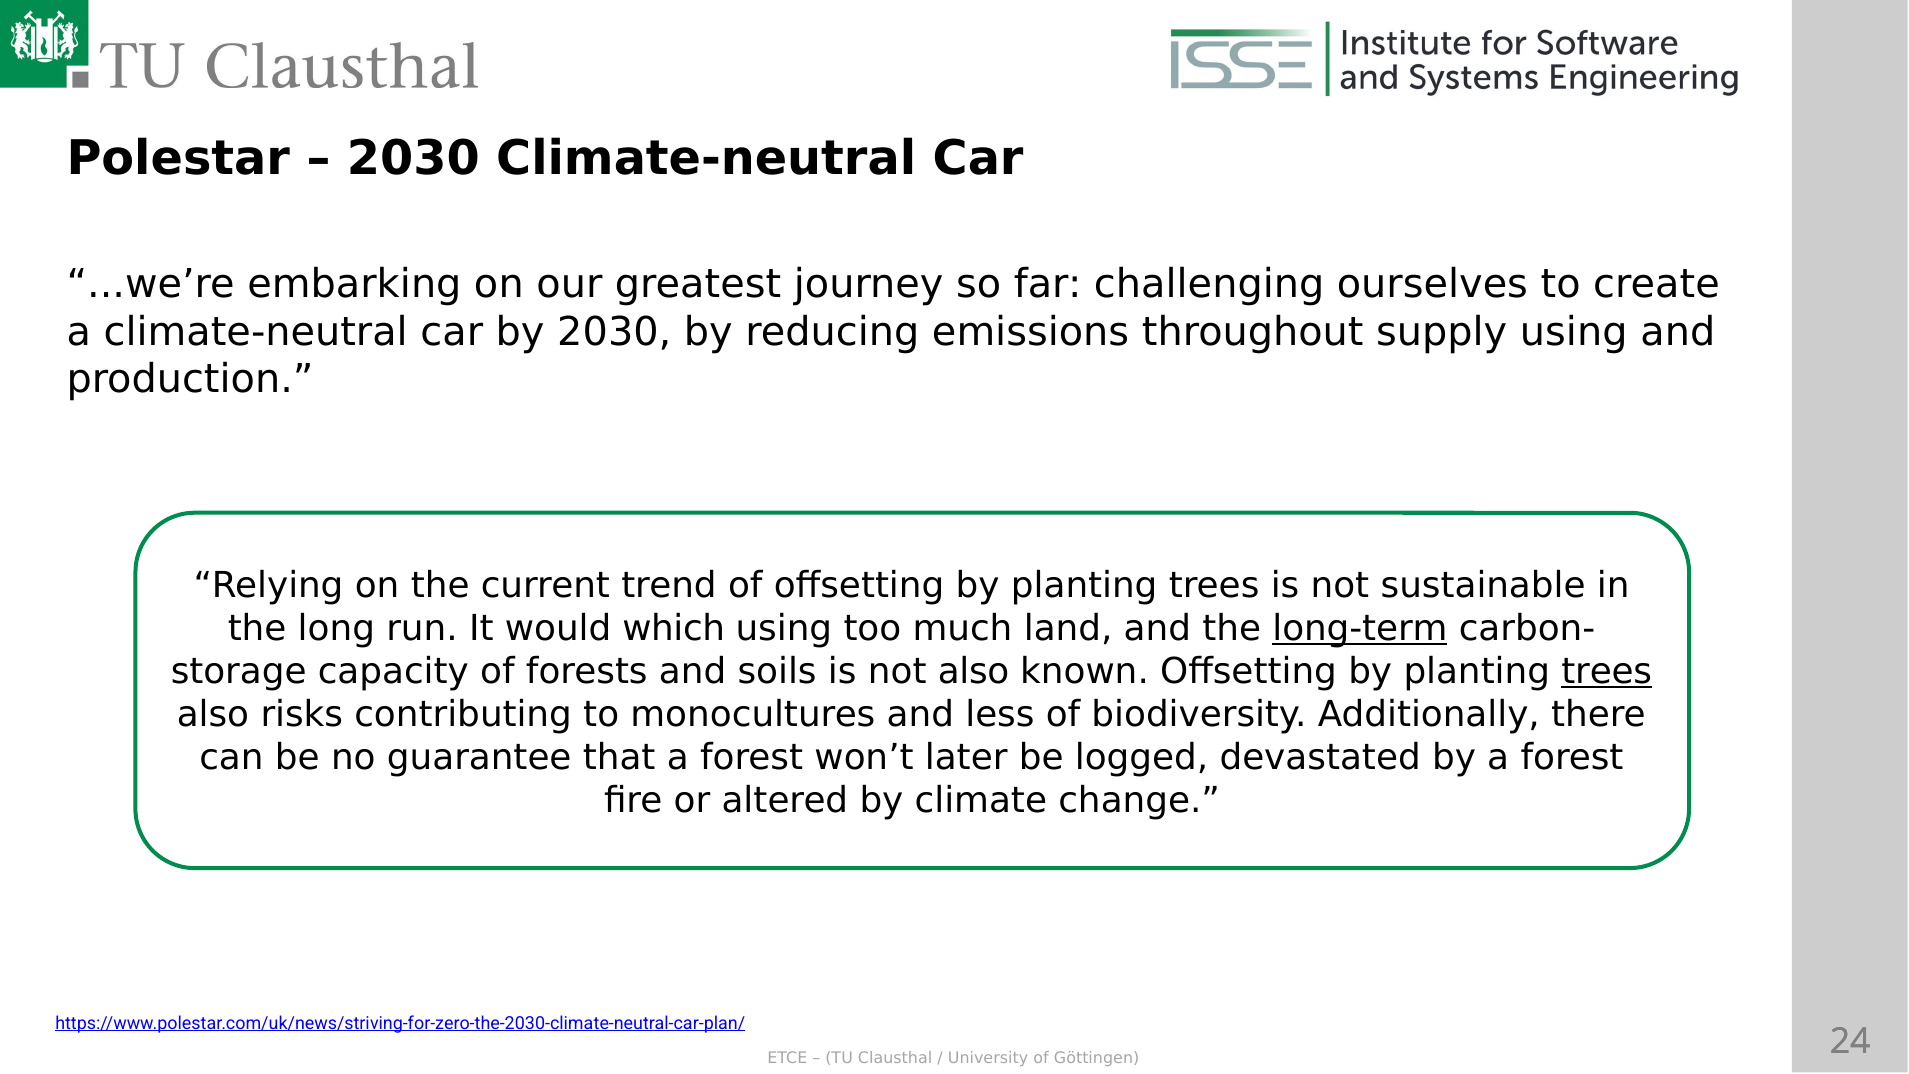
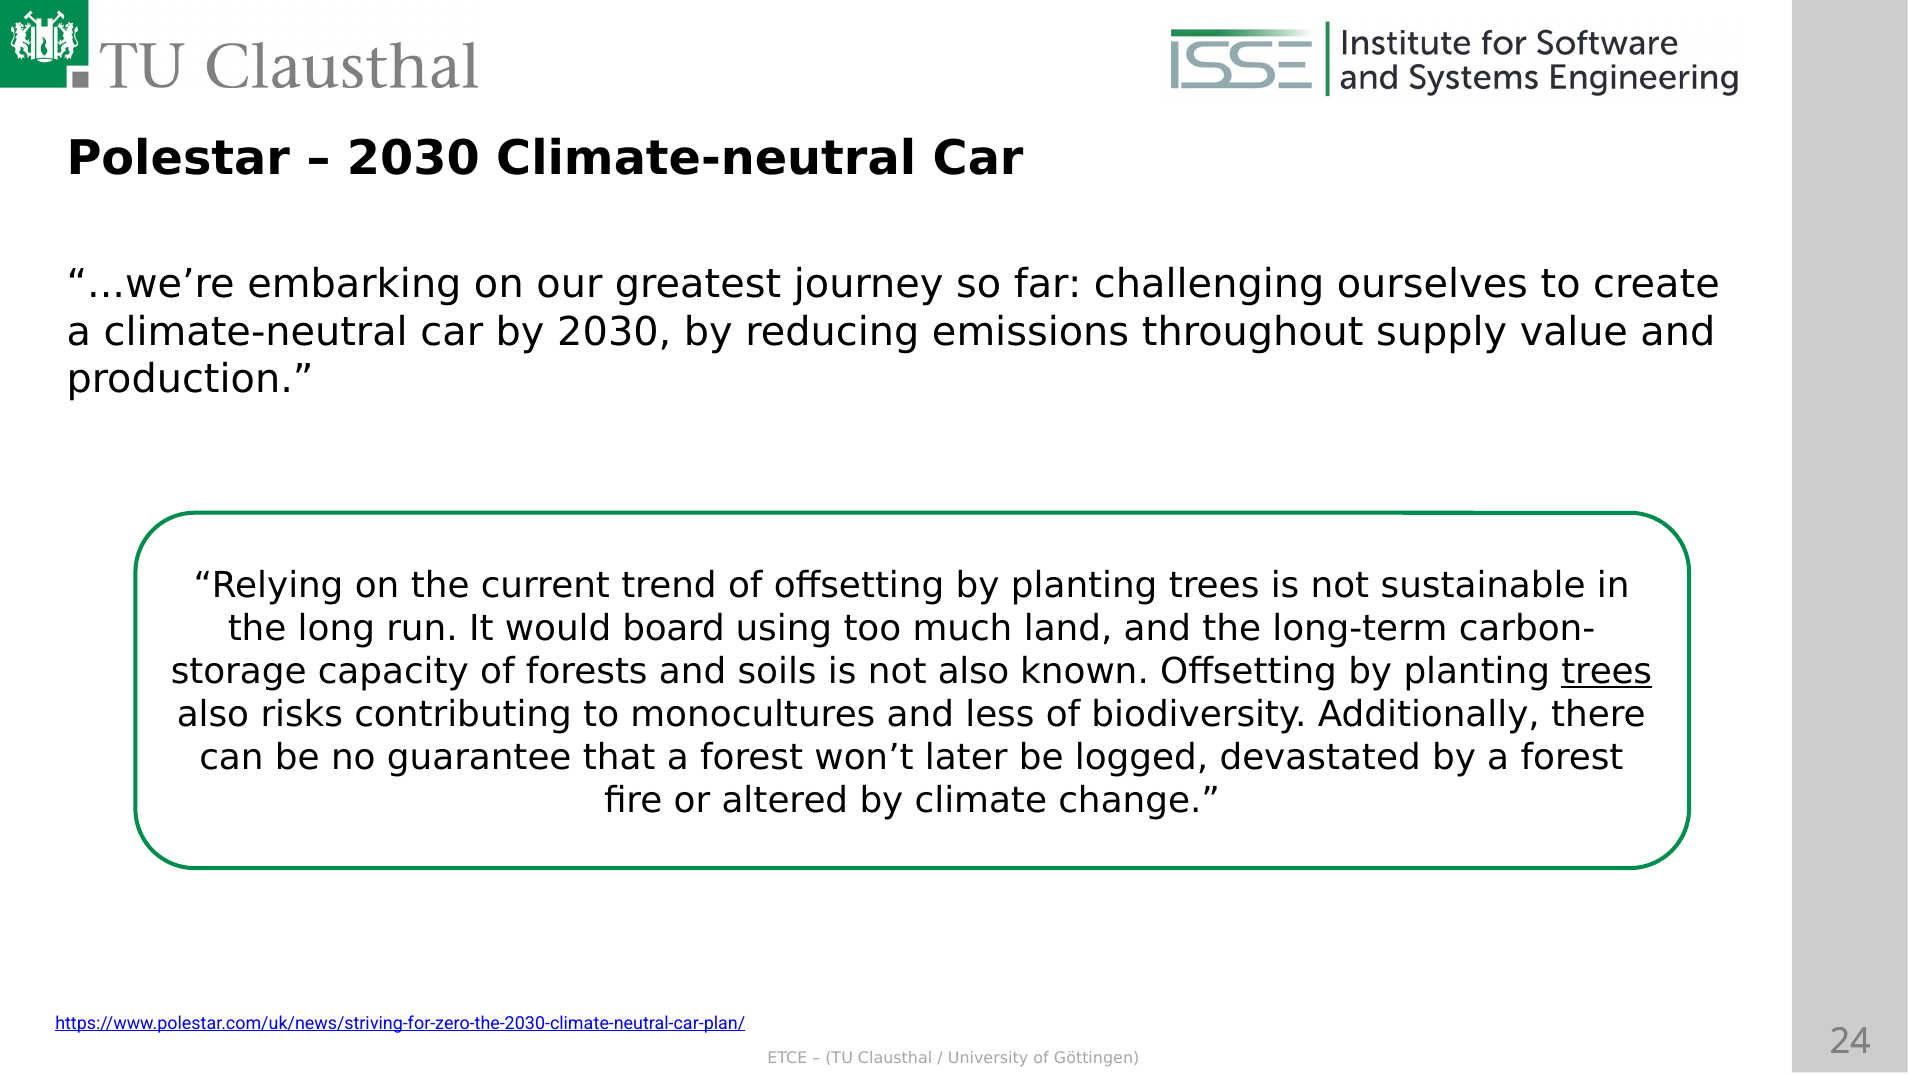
supply using: using -> value
which: which -> board
long-term underline: present -> none
